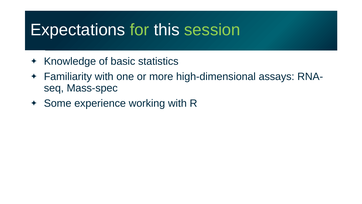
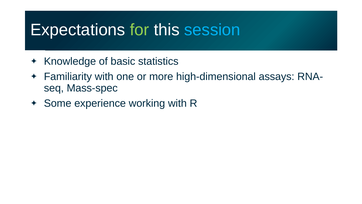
session colour: light green -> light blue
